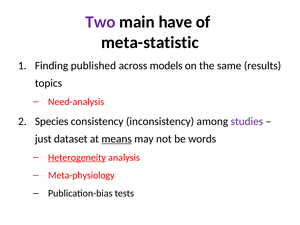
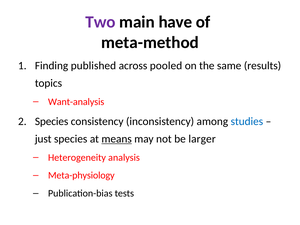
meta-statistic: meta-statistic -> meta-method
models: models -> pooled
Need-analysis: Need-analysis -> Want-analysis
studies colour: purple -> blue
just dataset: dataset -> species
words: words -> larger
Heterogeneity underline: present -> none
